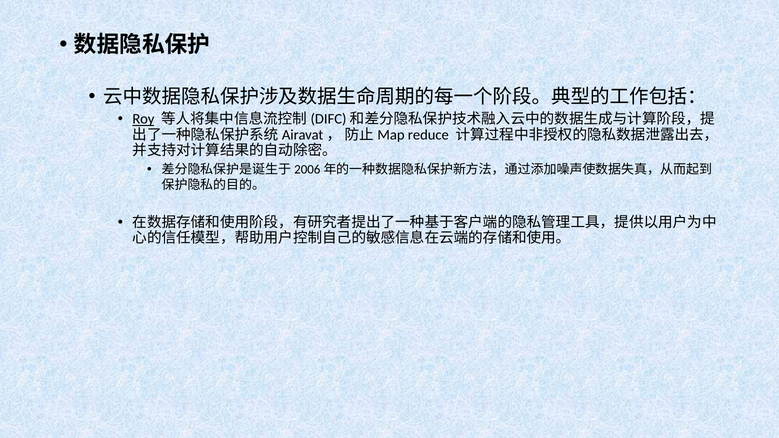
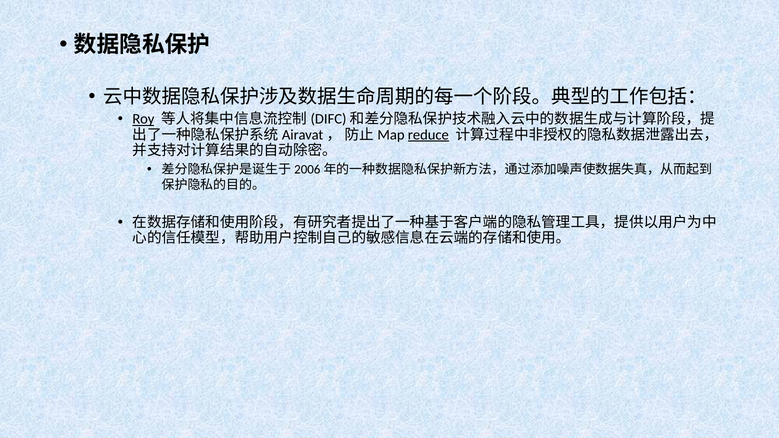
reduce underline: none -> present
